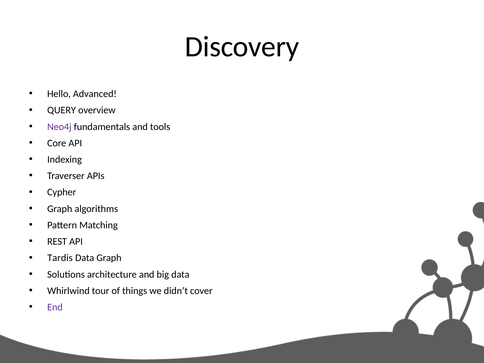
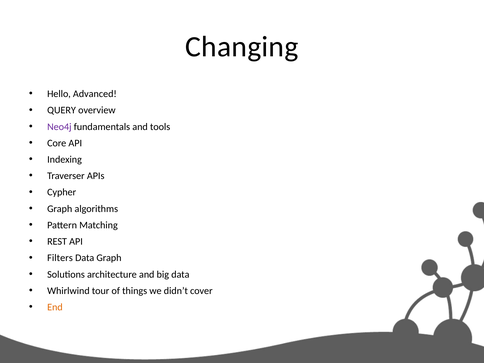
Discovery: Discovery -> Changing
Tardis: Tardis -> Filters
End colour: purple -> orange
